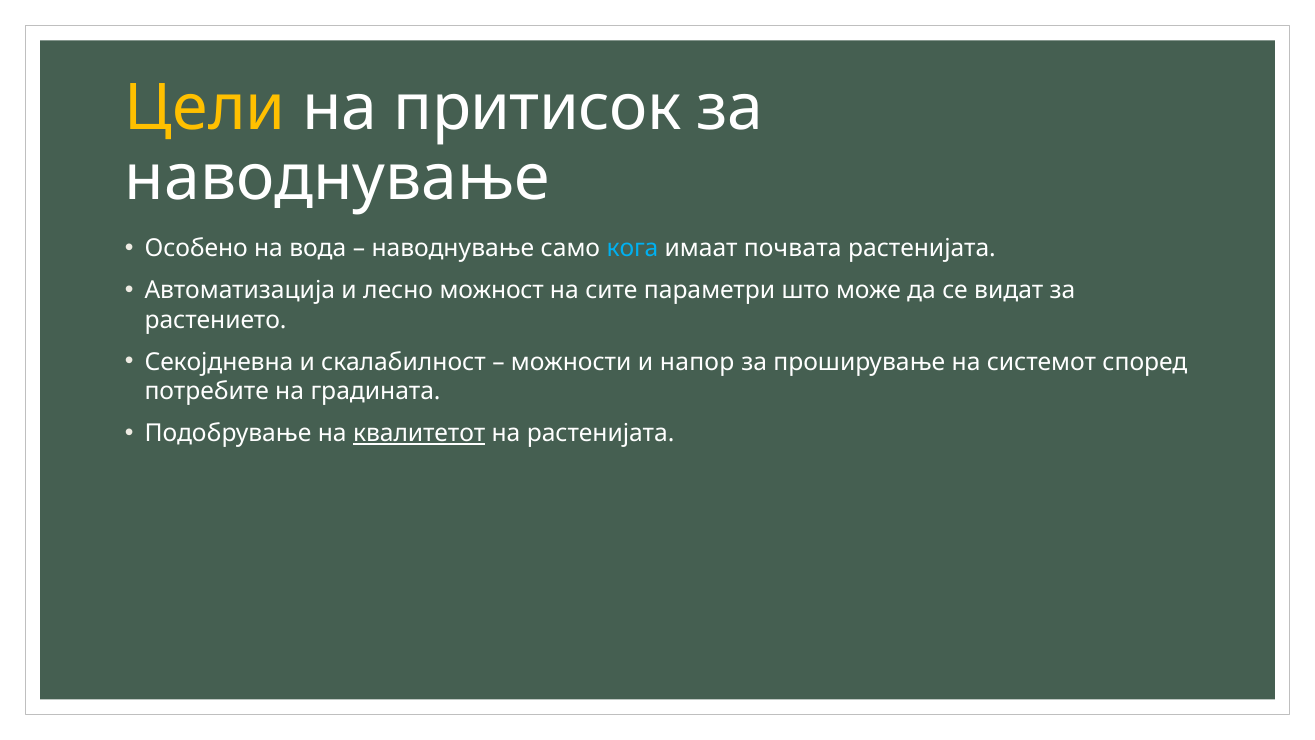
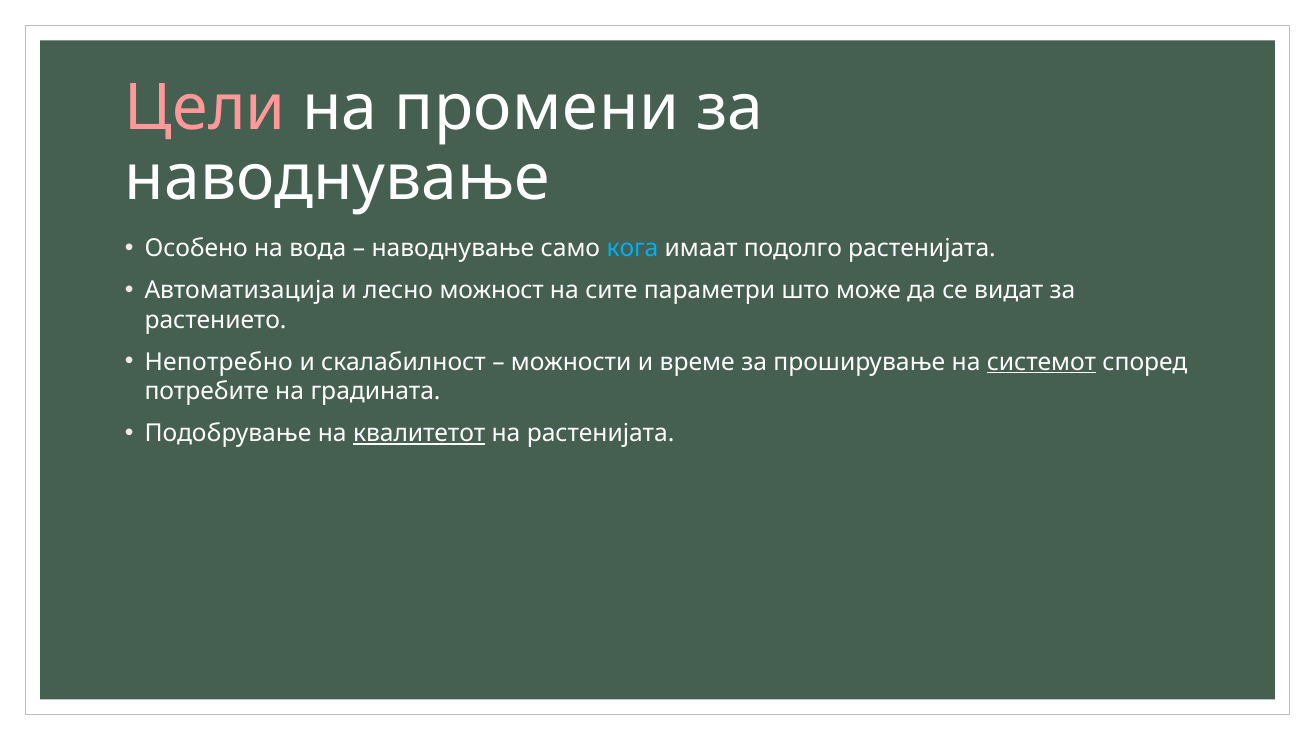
Цели colour: yellow -> pink
притисок: притисок -> промени
почвата: почвата -> подолго
Секојдневна: Секојдневна -> Непотребно
напор: напор -> време
системот underline: none -> present
